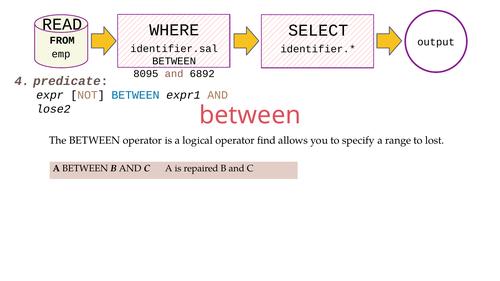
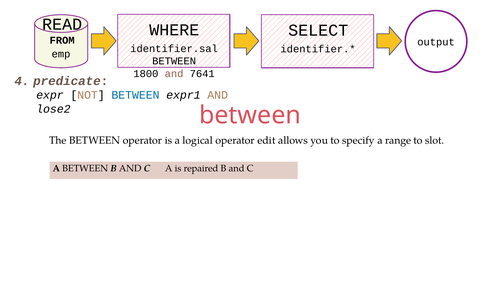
8095: 8095 -> 1800
6892: 6892 -> 7641
find: find -> edit
lost: lost -> slot
